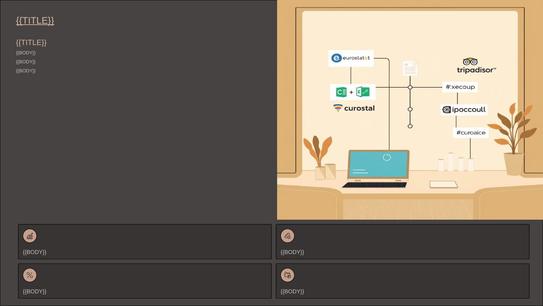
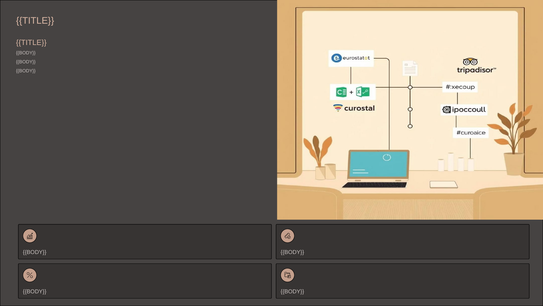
TITLE at (35, 21) underline: present -> none
